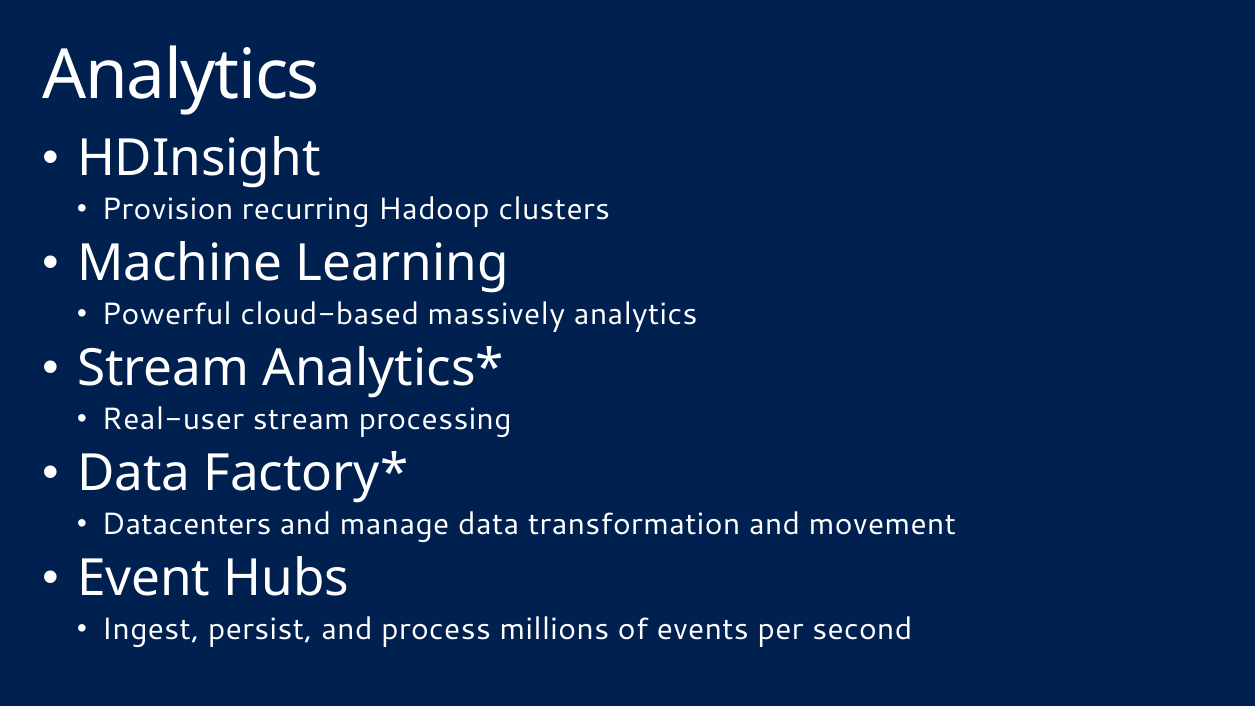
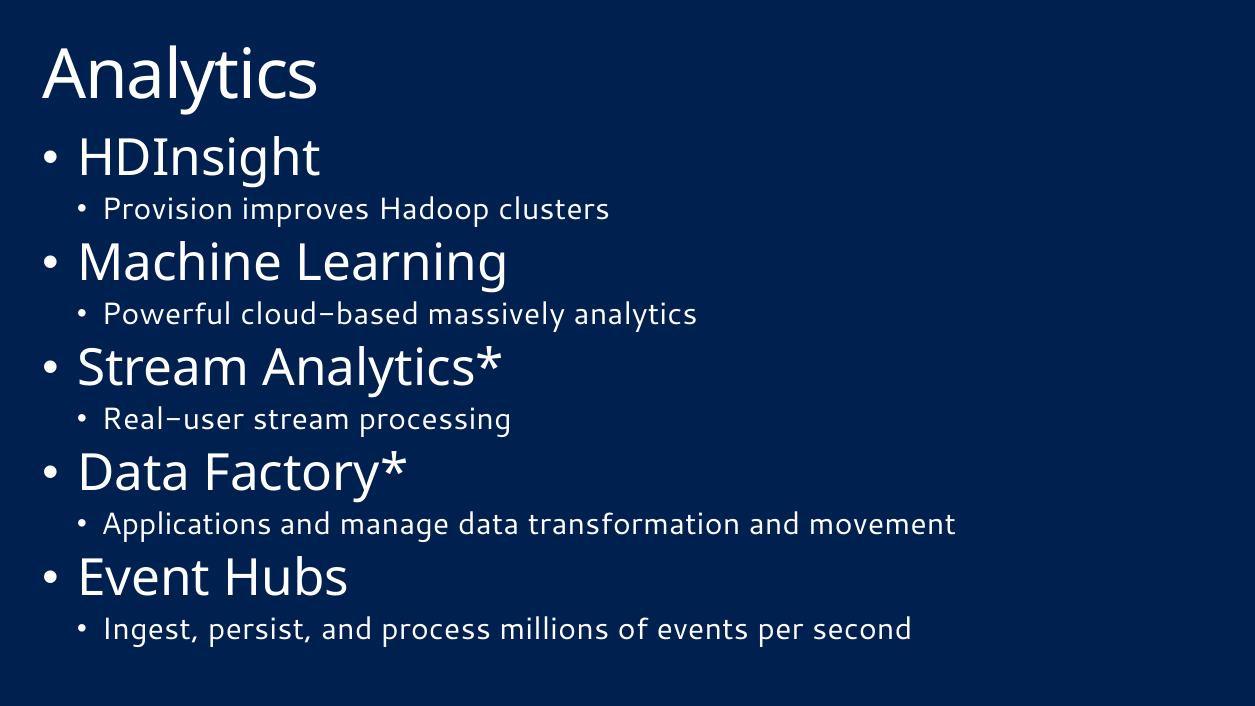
recurring: recurring -> improves
Datacenters: Datacenters -> Applications
